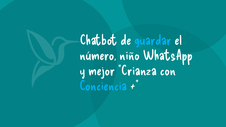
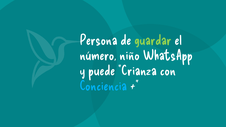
Chatbot: Chatbot -> Persona
guardar colour: light blue -> light green
mejor: mejor -> puede
